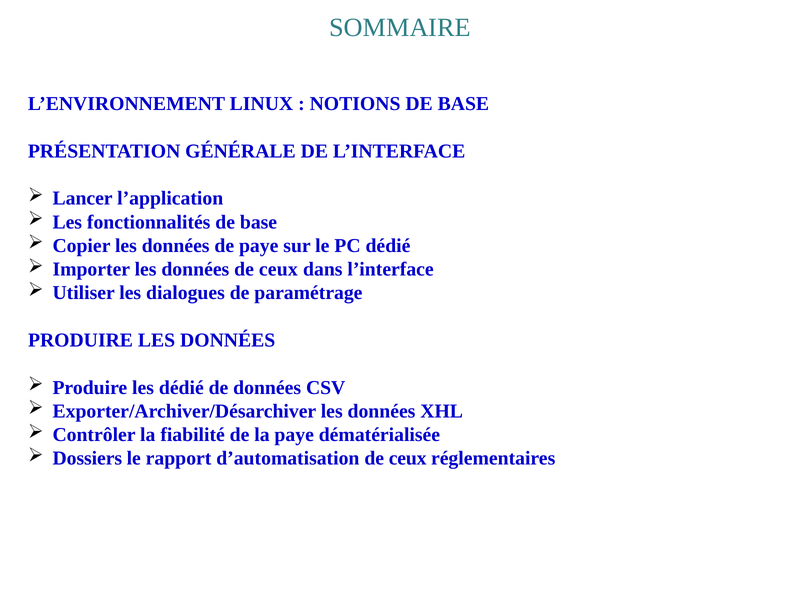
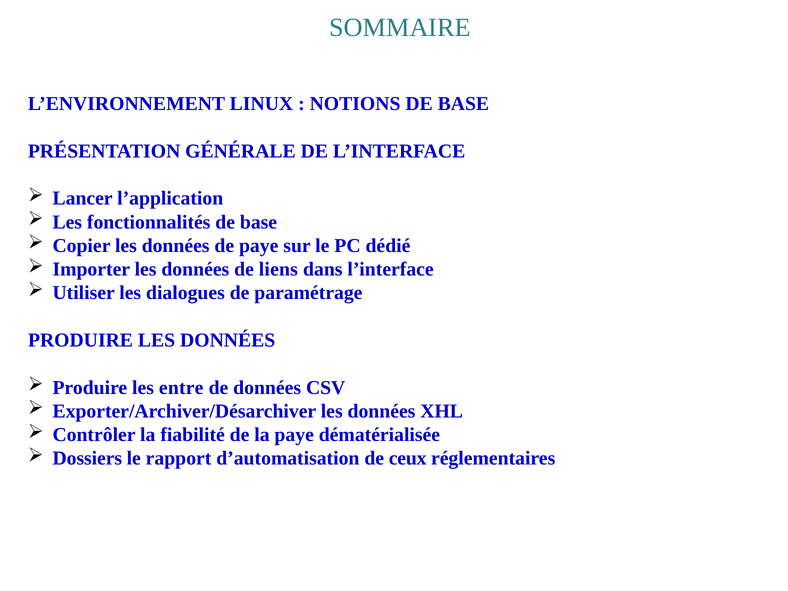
données de ceux: ceux -> liens
les dédié: dédié -> entre
